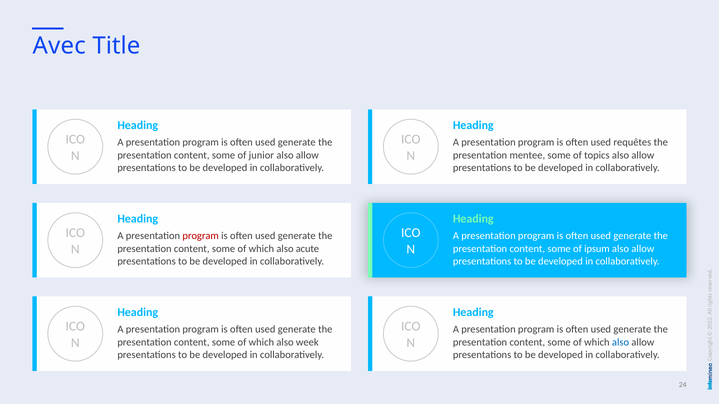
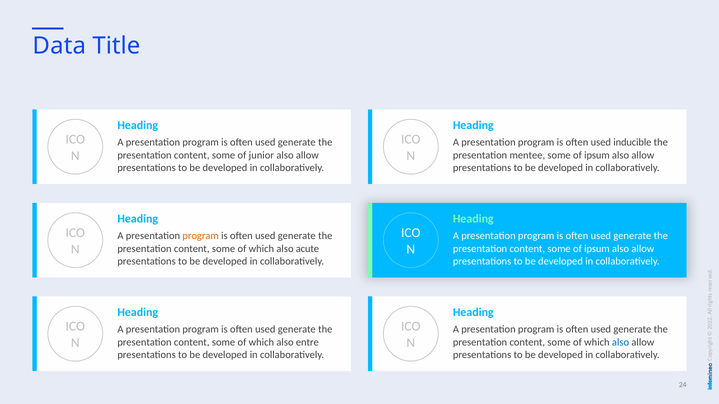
Avec: Avec -> Data
requêtes: requêtes -> inducible
topics at (597, 155): topics -> ipsum
program at (201, 236) colour: red -> orange
week: week -> entre
